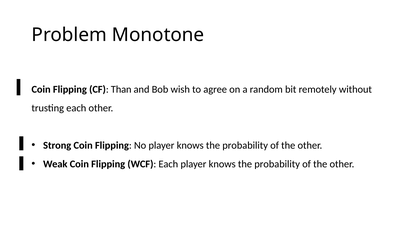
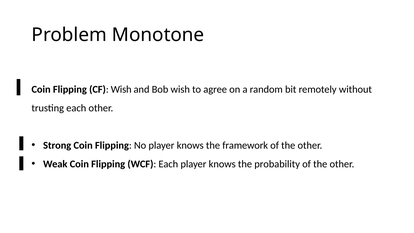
CF Than: Than -> Wish
probability at (245, 145): probability -> framework
